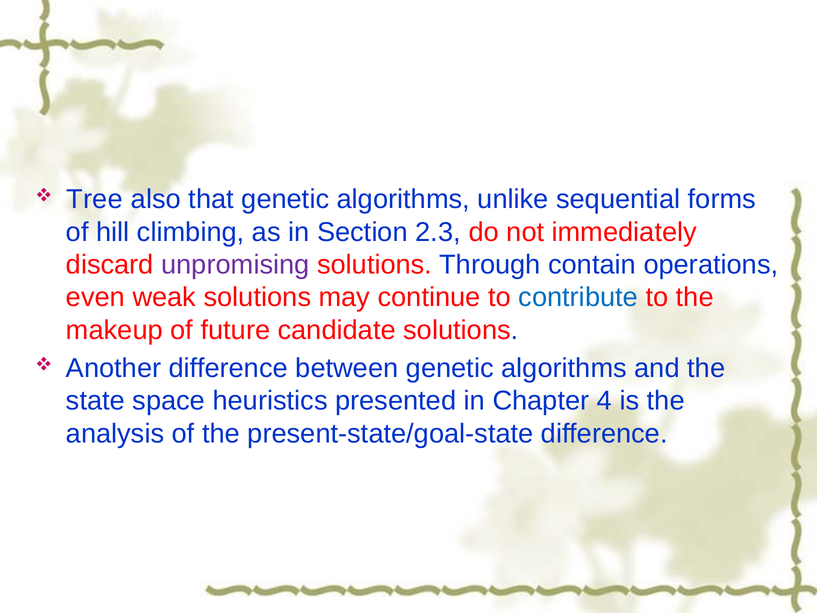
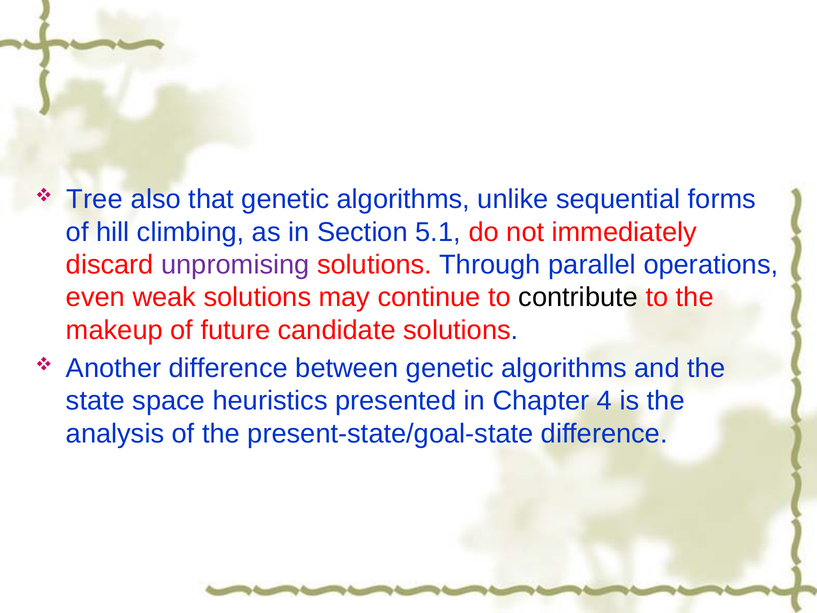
2.3: 2.3 -> 5.1
contain: contain -> parallel
contribute colour: blue -> black
